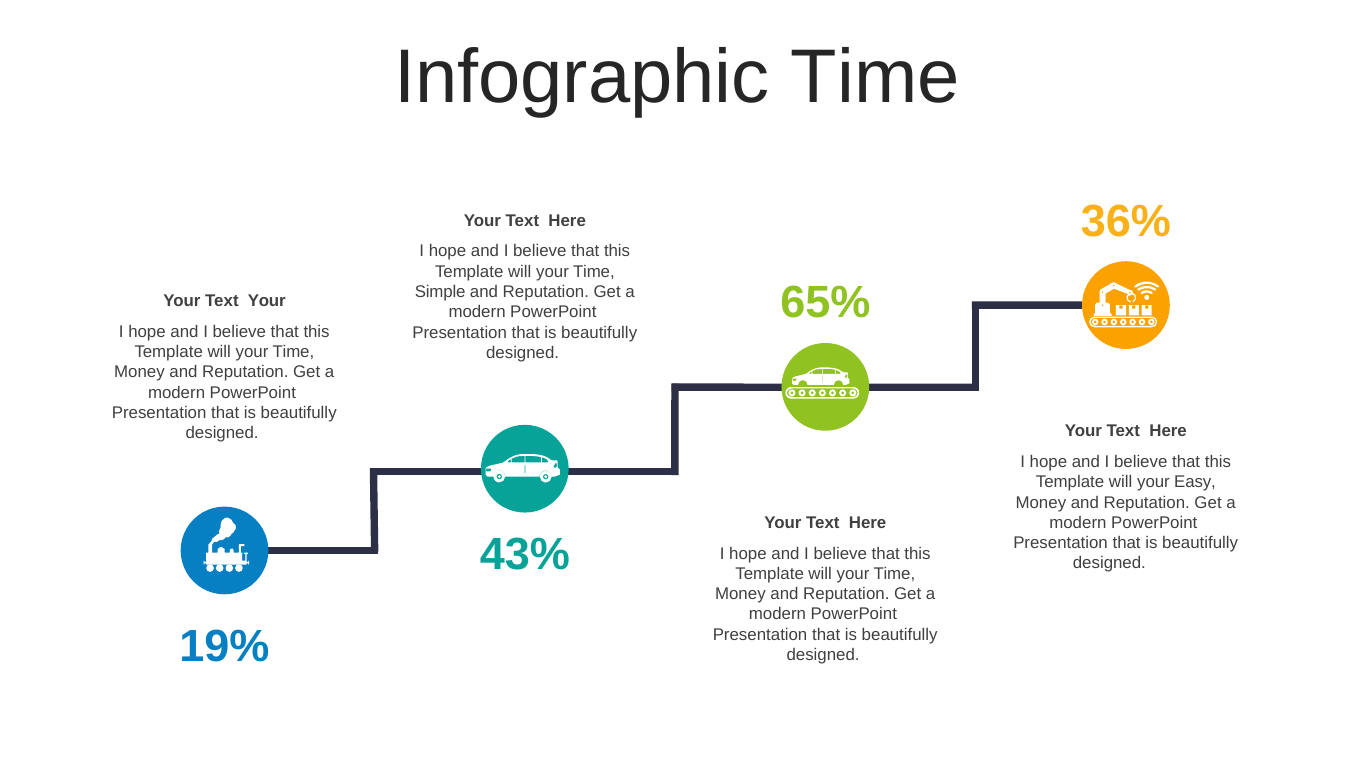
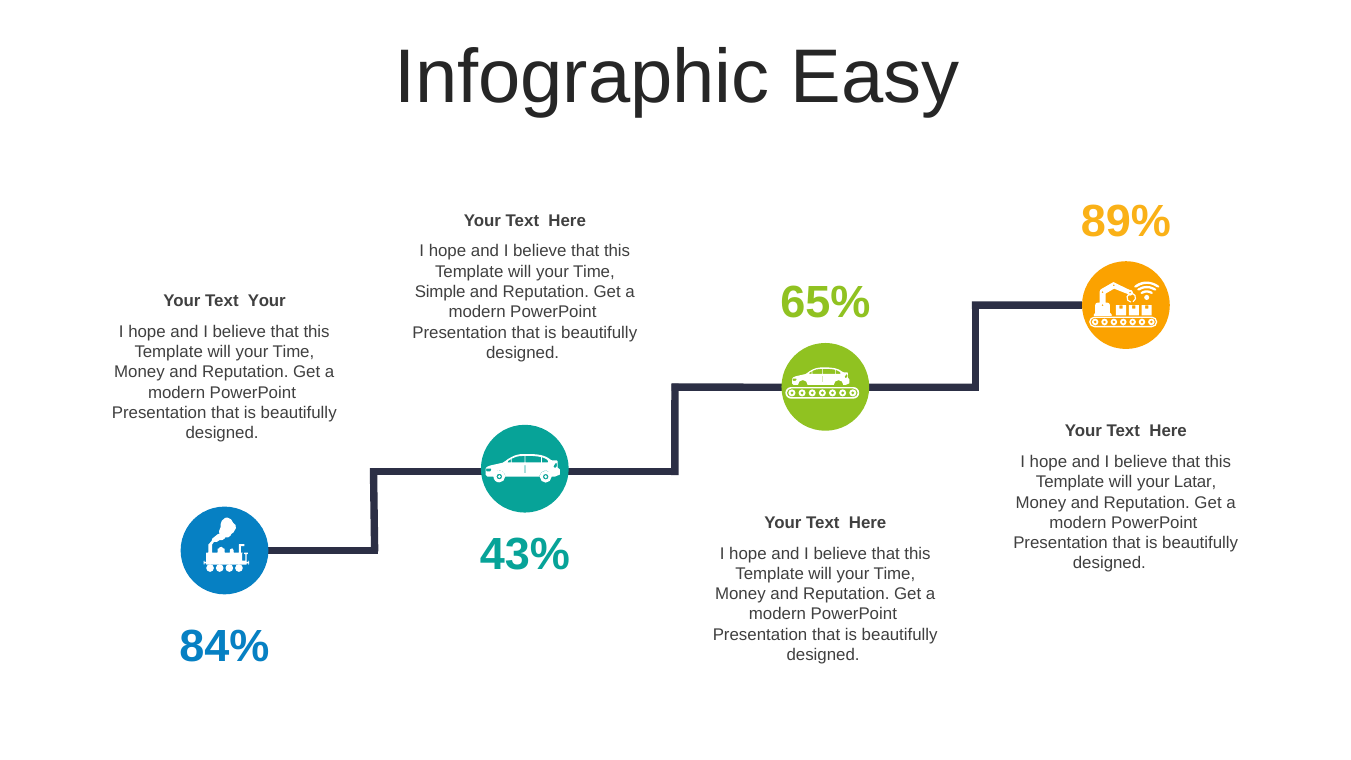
Infographic Time: Time -> Easy
36%: 36% -> 89%
Easy: Easy -> Latar
19%: 19% -> 84%
